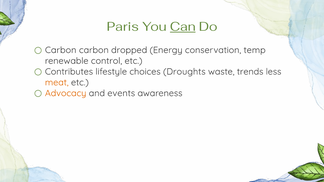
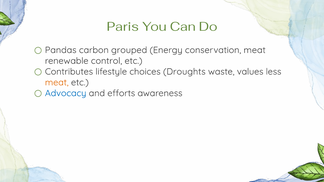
Can underline: present -> none
Carbon at (61, 50): Carbon -> Pandas
dropped: dropped -> grouped
conservation temp: temp -> meat
trends: trends -> values
Advocacy colour: orange -> blue
events: events -> efforts
